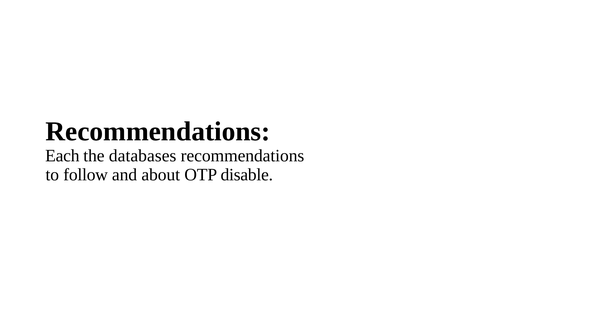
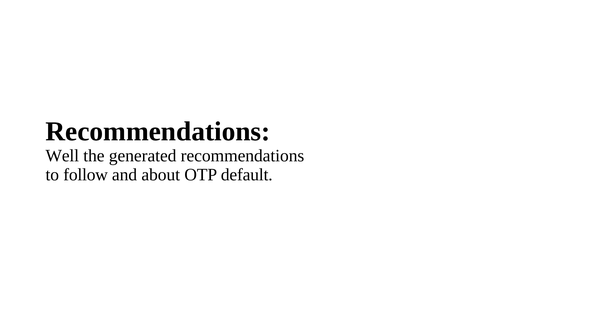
Each: Each -> Well
databases: databases -> generated
disable: disable -> default
